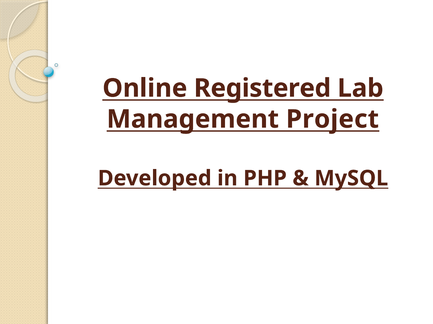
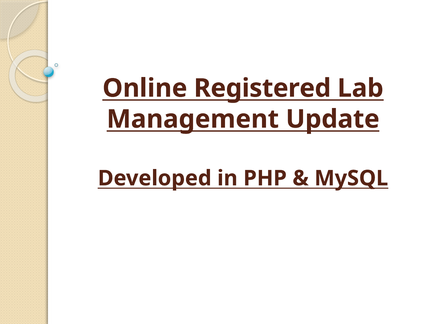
Project: Project -> Update
